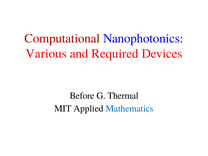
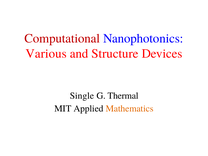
Required: Required -> Structure
Before: Before -> Single
Mathematics colour: blue -> orange
